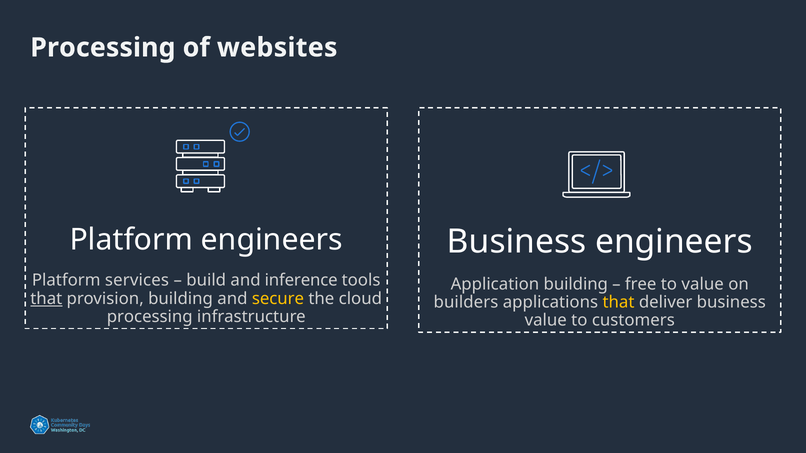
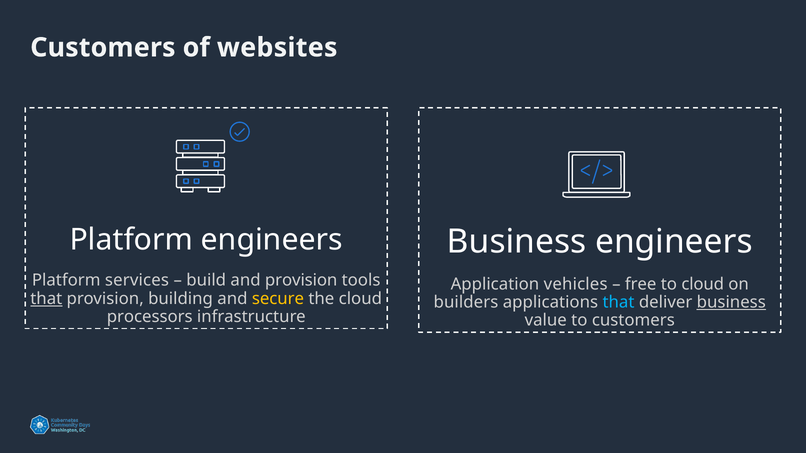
Processing at (103, 48): Processing -> Customers
and inference: inference -> provision
Application building: building -> vehicles
to value: value -> cloud
that at (618, 302) colour: yellow -> light blue
business at (731, 302) underline: none -> present
processing at (150, 317): processing -> processors
